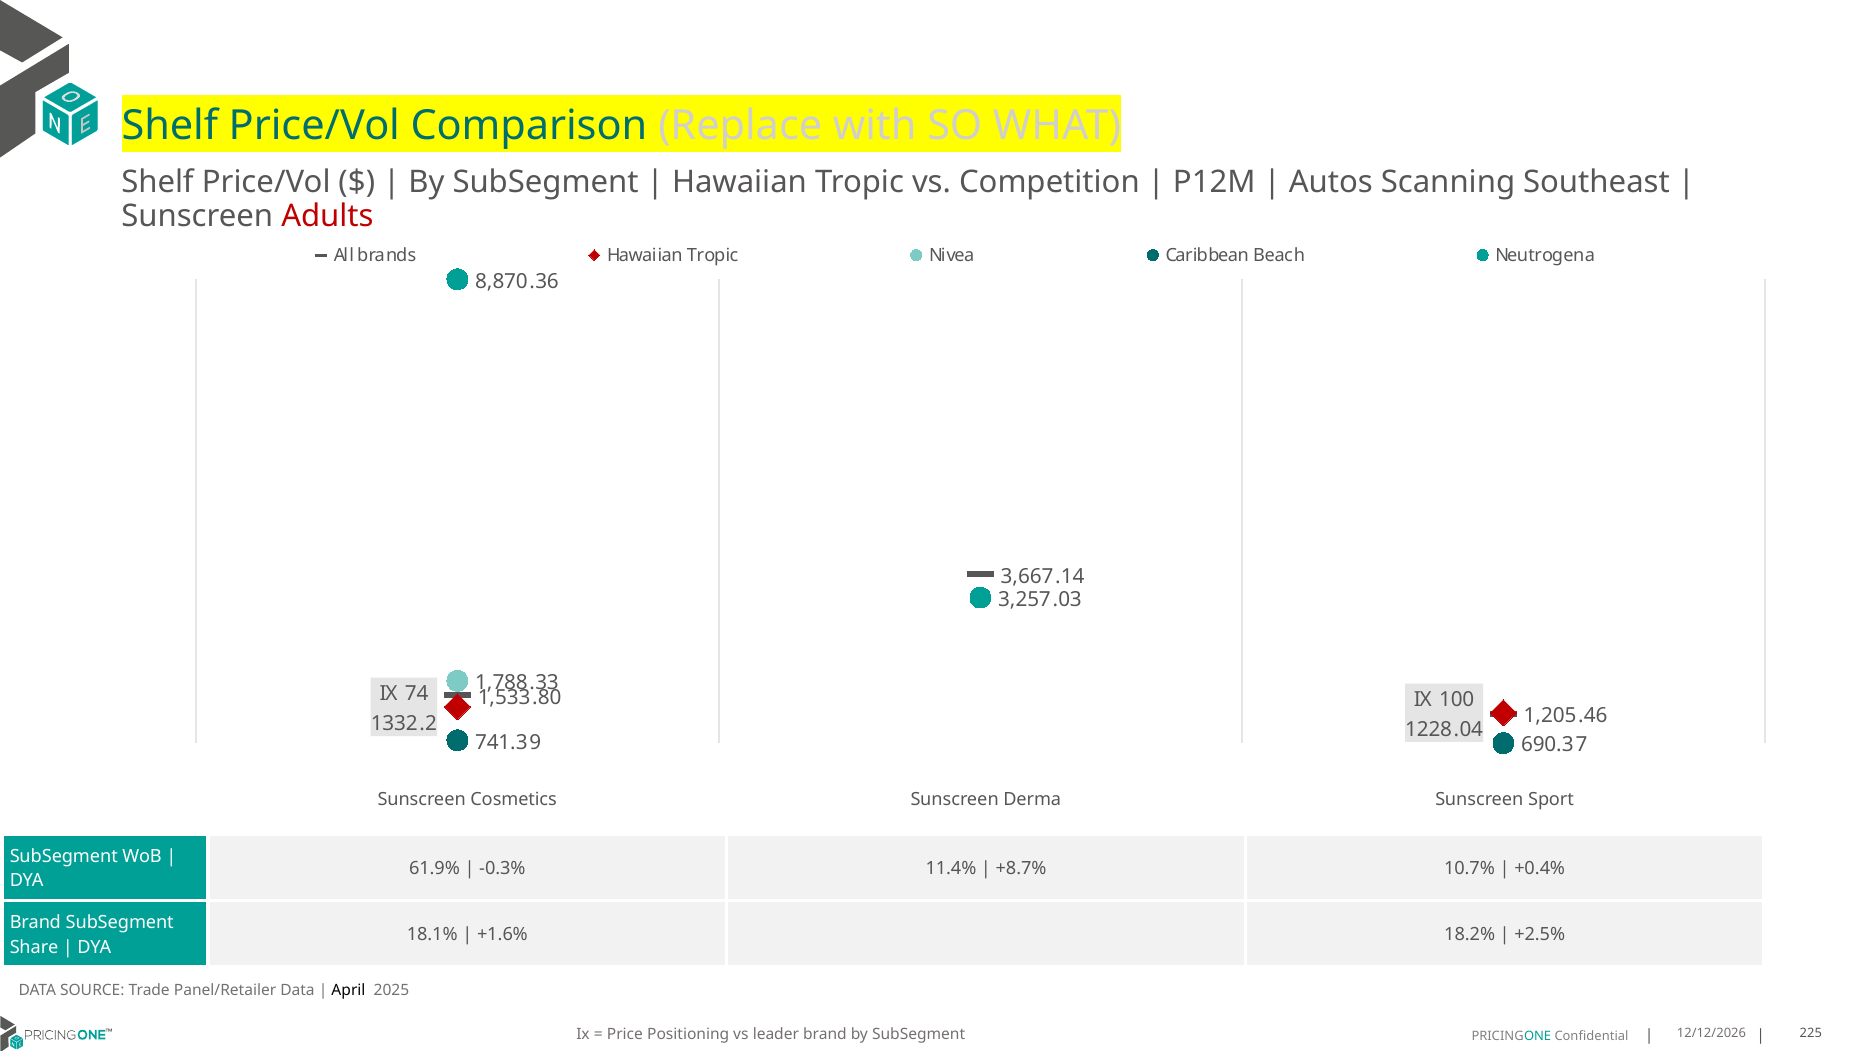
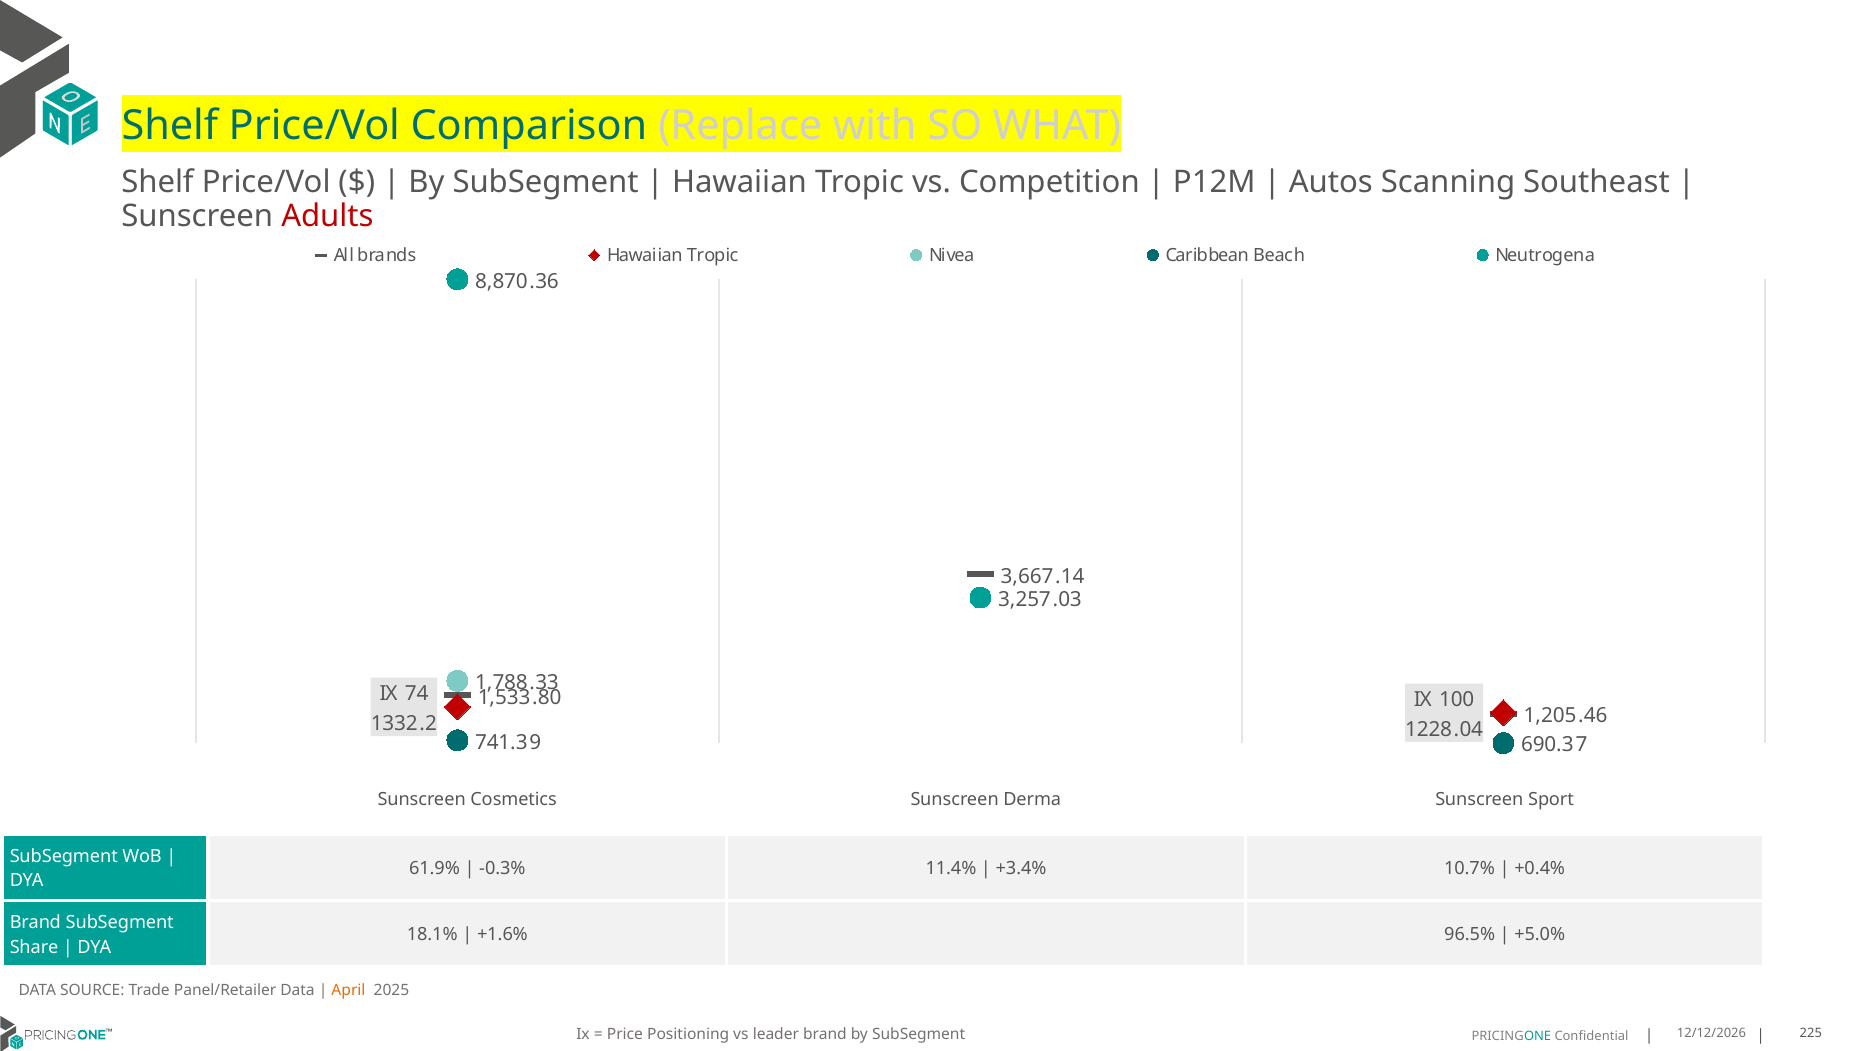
+8.7%: +8.7% -> +3.4%
18.2%: 18.2% -> 96.5%
+2.5%: +2.5% -> +5.0%
April colour: black -> orange
